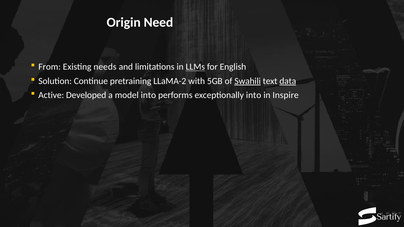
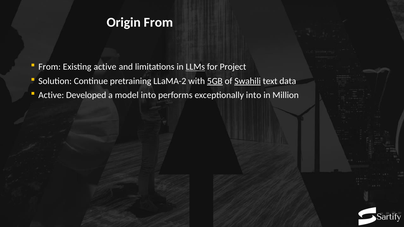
Origin Need: Need -> From
Existing needs: needs -> active
English: English -> Project
5GB underline: none -> present
data underline: present -> none
Inspire: Inspire -> Million
